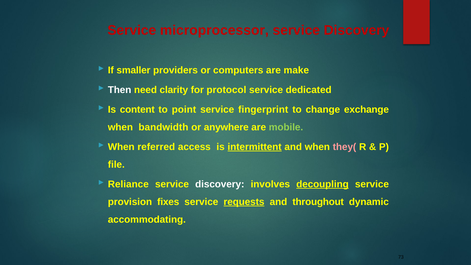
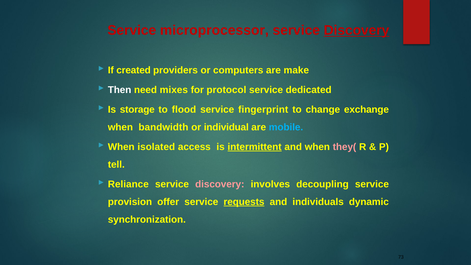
Discovery at (357, 30) underline: none -> present
smaller: smaller -> created
clarity: clarity -> mixes
content: content -> storage
point: point -> flood
anywhere: anywhere -> individual
mobile colour: light green -> light blue
referred: referred -> isolated
file: file -> tell
discovery at (220, 184) colour: white -> pink
decoupling underline: present -> none
fixes: fixes -> offer
throughout: throughout -> individuals
accommodating: accommodating -> synchronization
